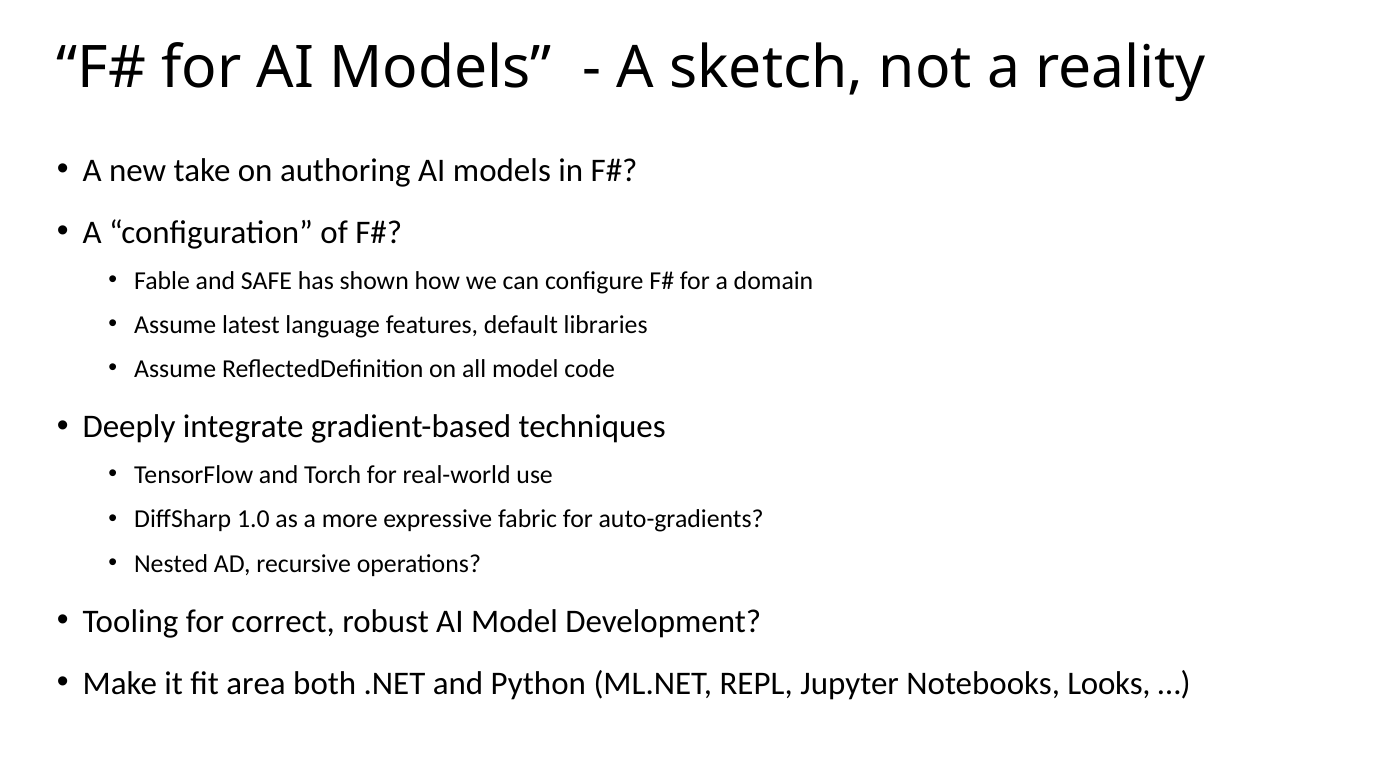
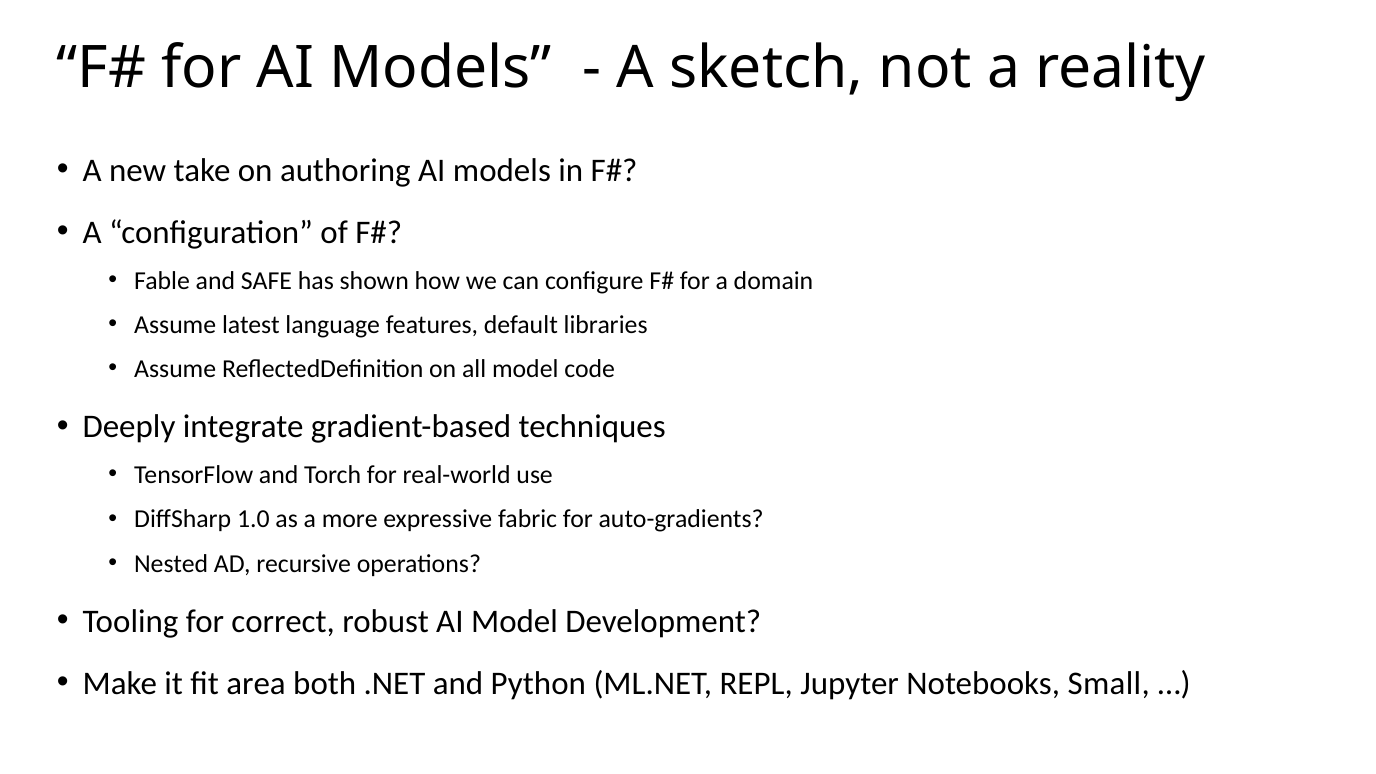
Looks: Looks -> Small
